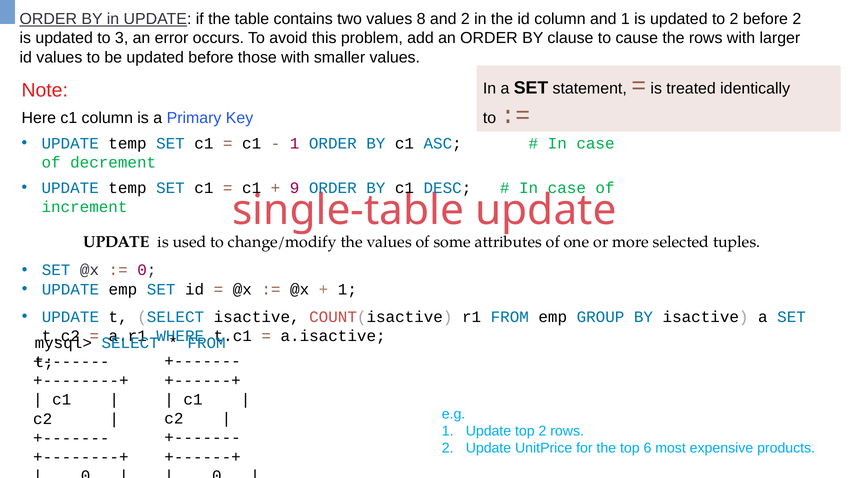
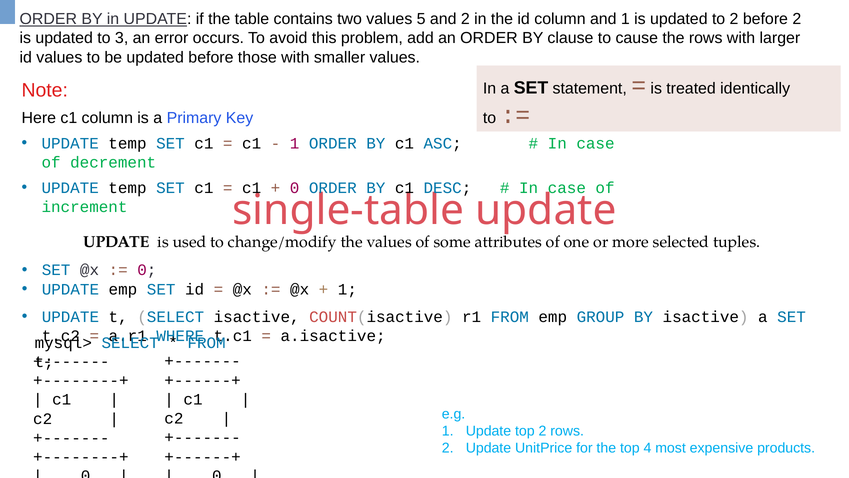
8: 8 -> 5
9 at (295, 188): 9 -> 0
top 6: 6 -> 4
